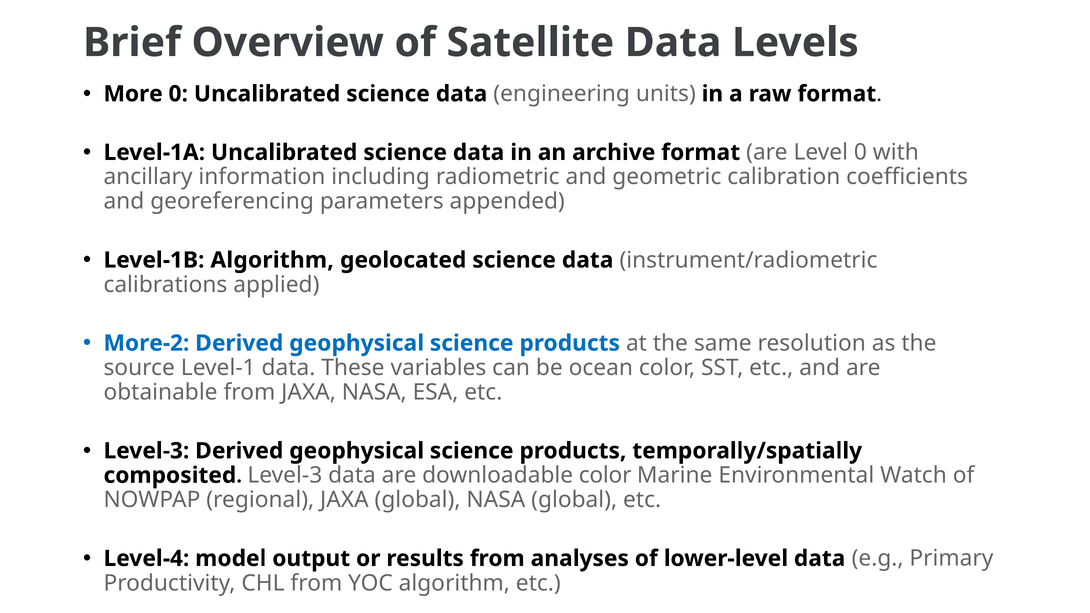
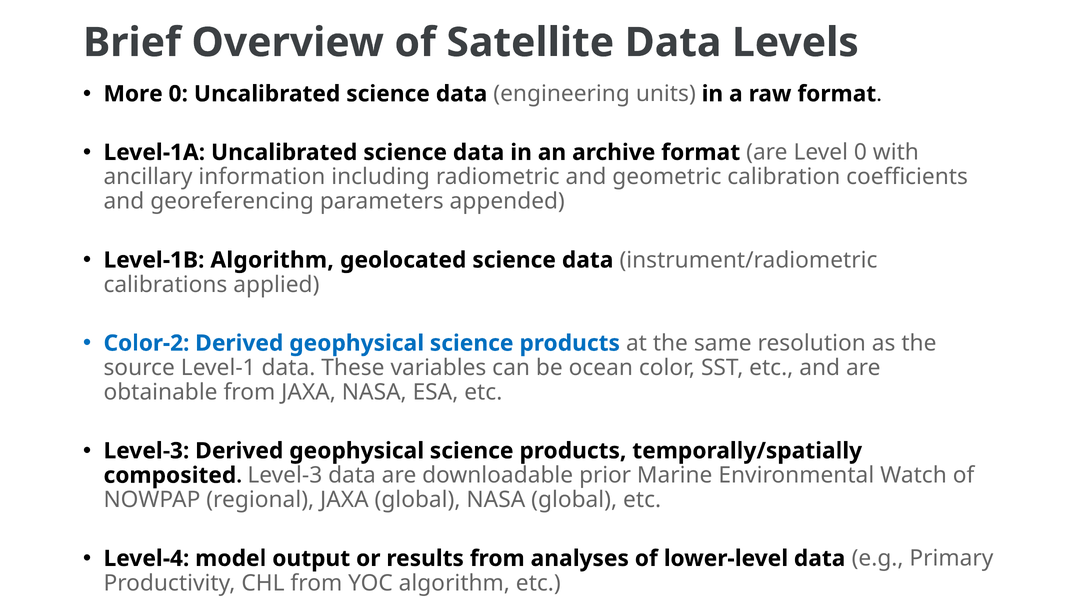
More-2: More-2 -> Color-2
downloadable color: color -> prior
